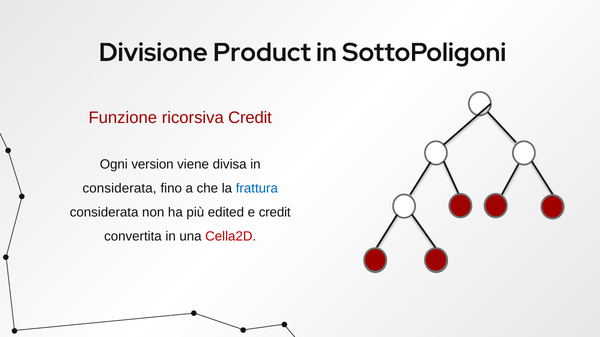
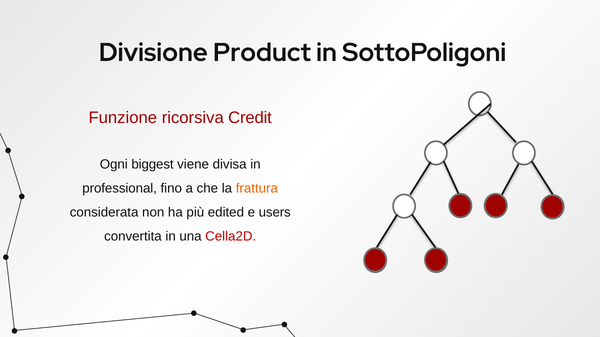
version: version -> biggest
considerata at (120, 189): considerata -> professional
frattura colour: blue -> orange
e credit: credit -> users
